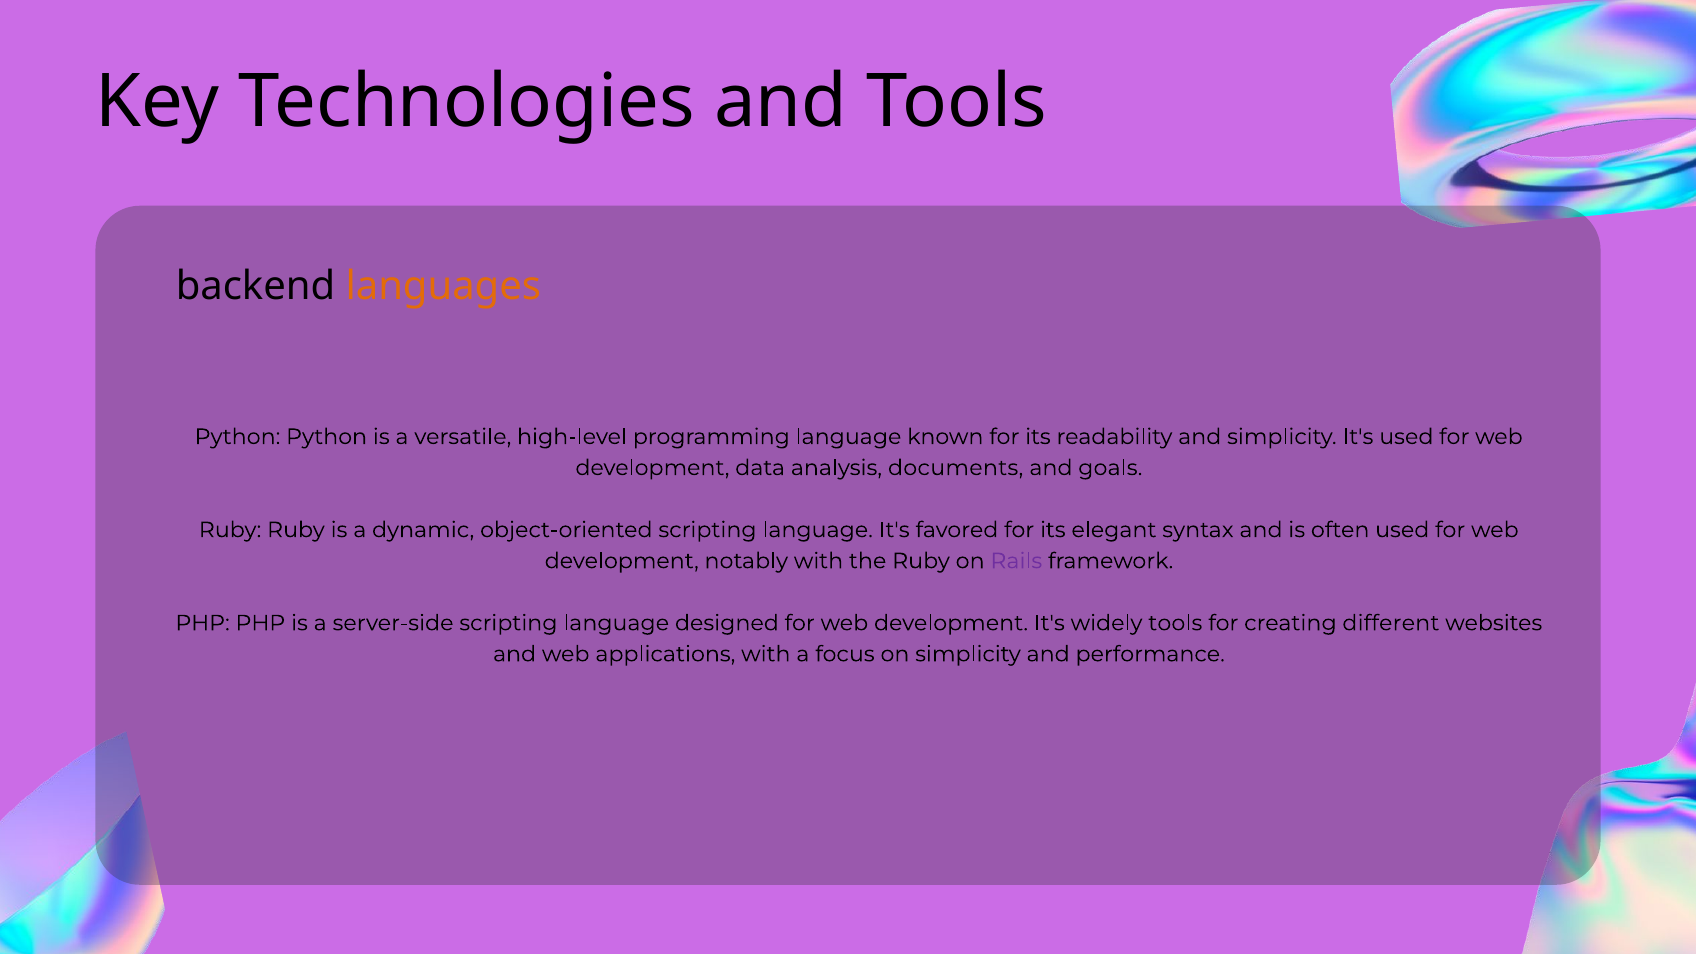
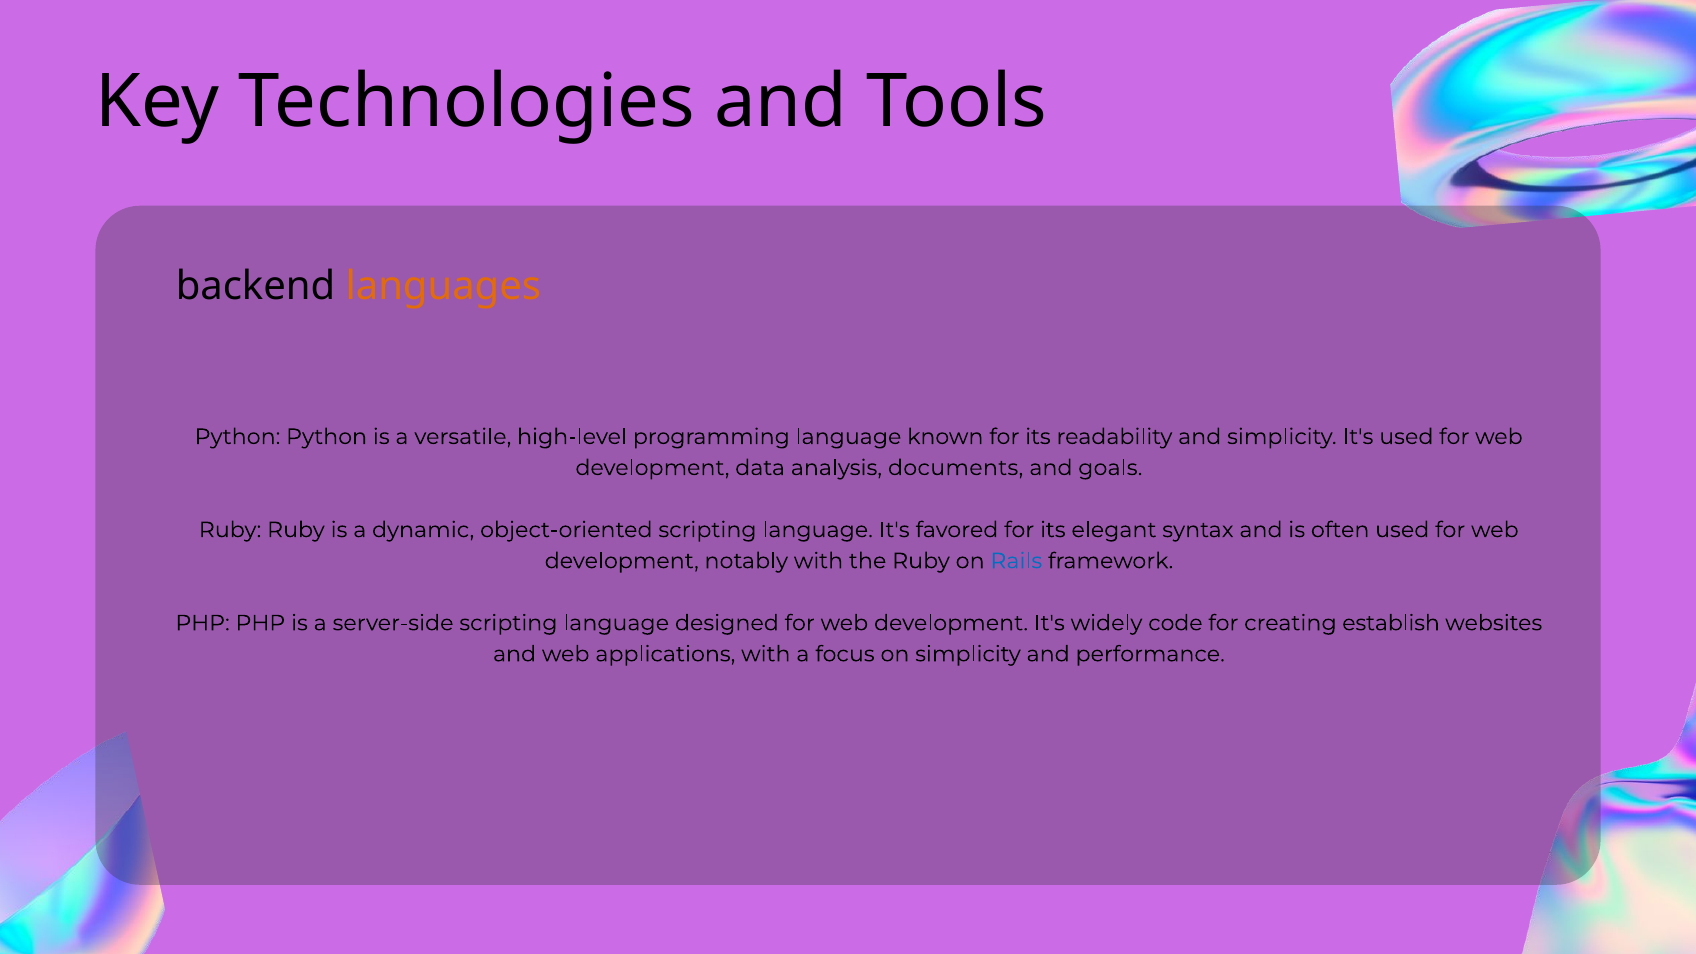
Rails colour: purple -> blue
widely tools: tools -> code
different: different -> establish
